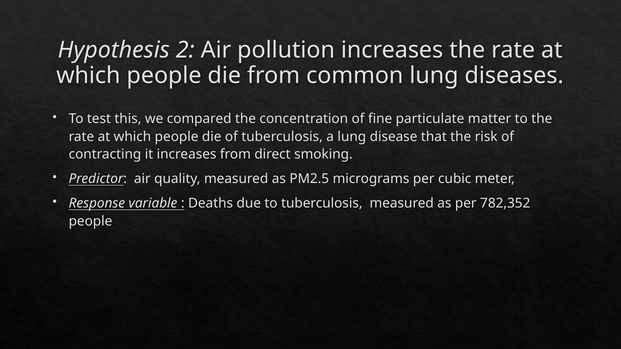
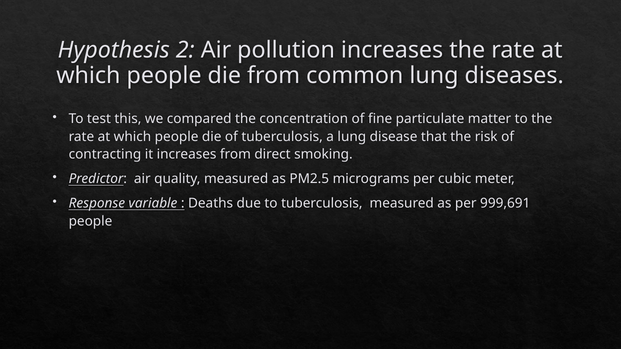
782,352: 782,352 -> 999,691
